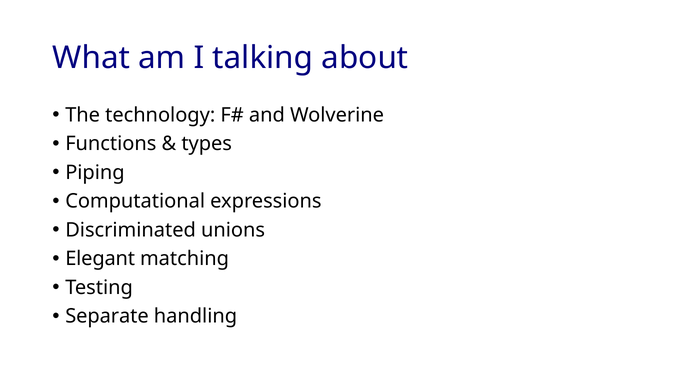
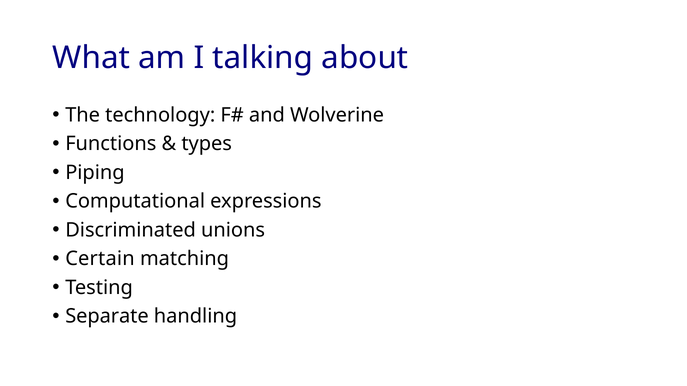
Elegant: Elegant -> Certain
